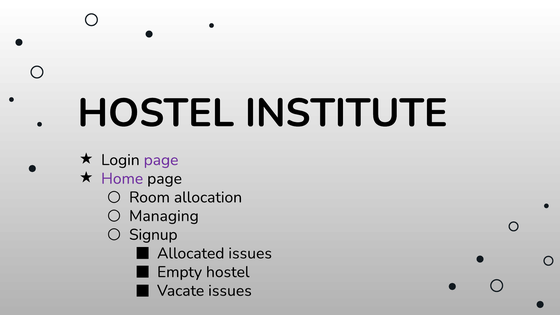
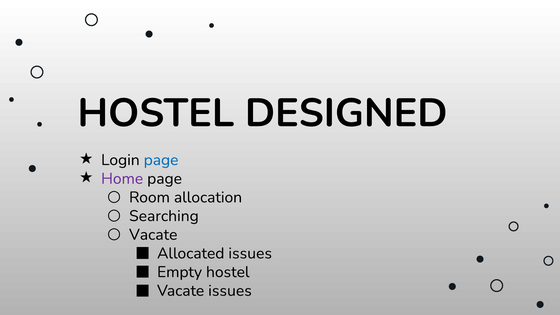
INSTITUTE: INSTITUTE -> DESIGNED
page at (161, 160) colour: purple -> blue
Managing: Managing -> Searching
Signup at (153, 235): Signup -> Vacate
